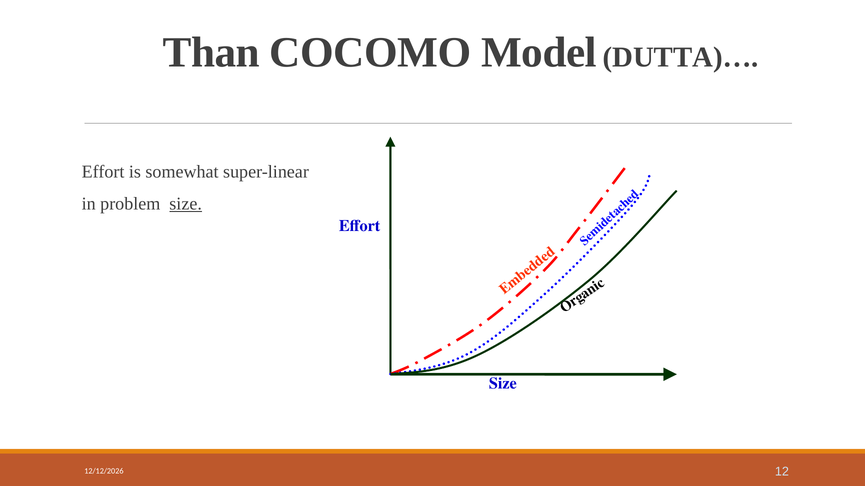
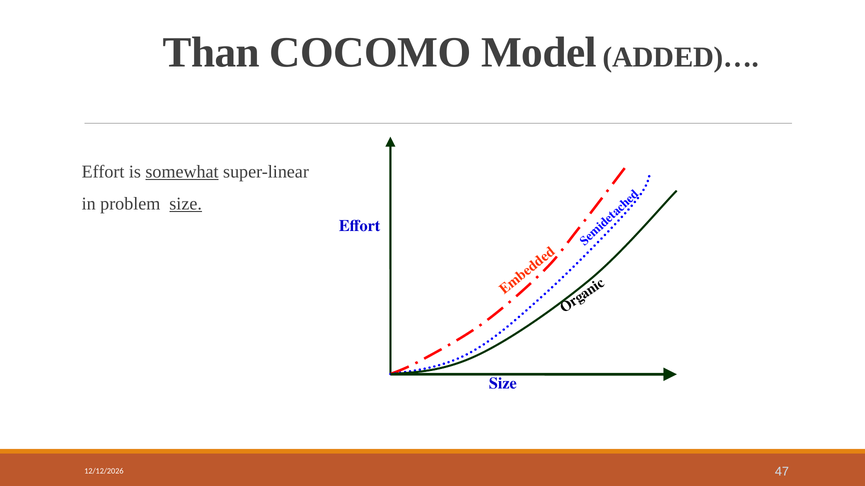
DUTTA)…: DUTTA)… -> ADDED)…
somewhat underline: none -> present
12: 12 -> 47
